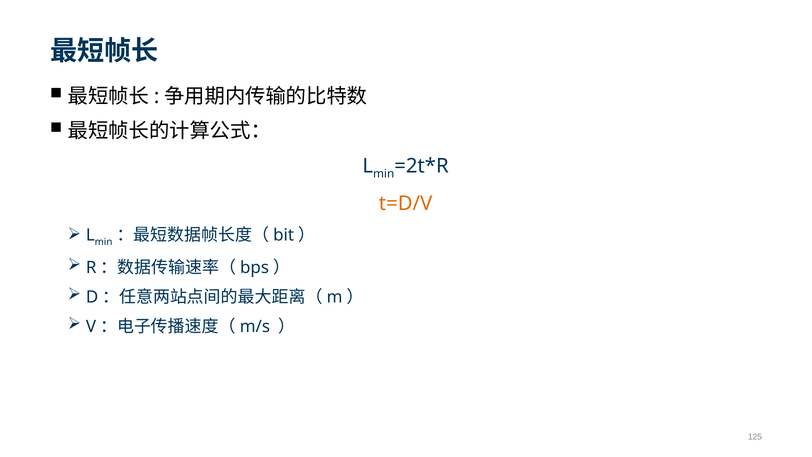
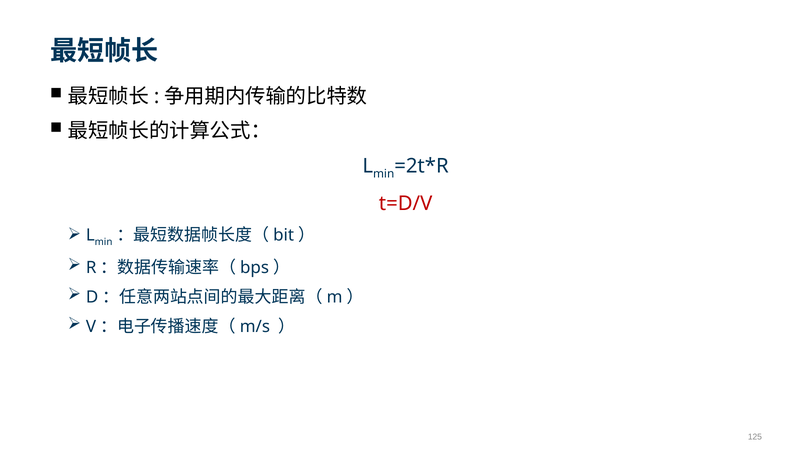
t=D/V colour: orange -> red
